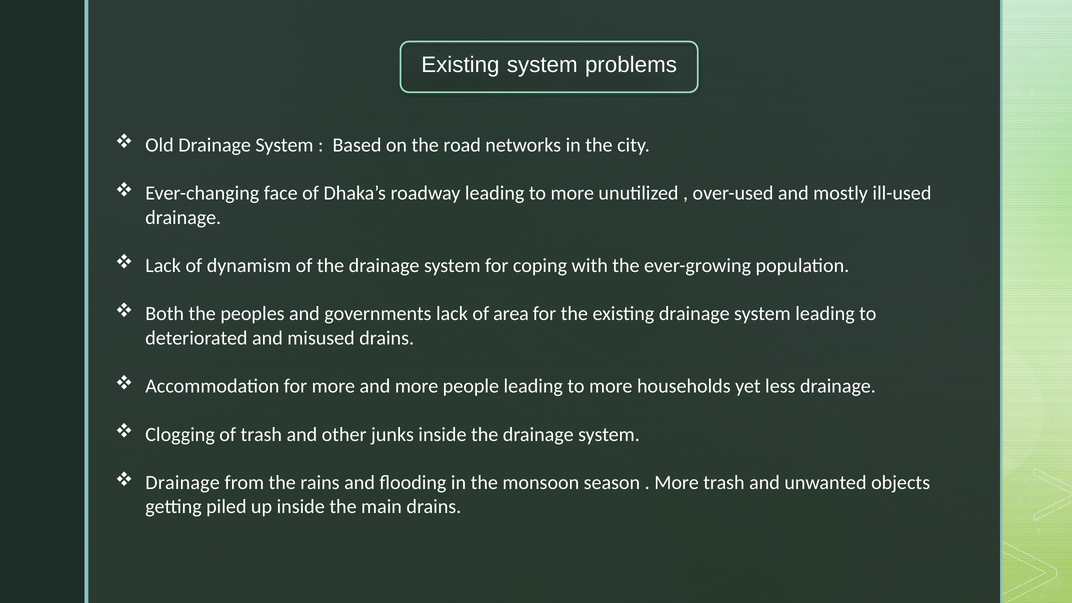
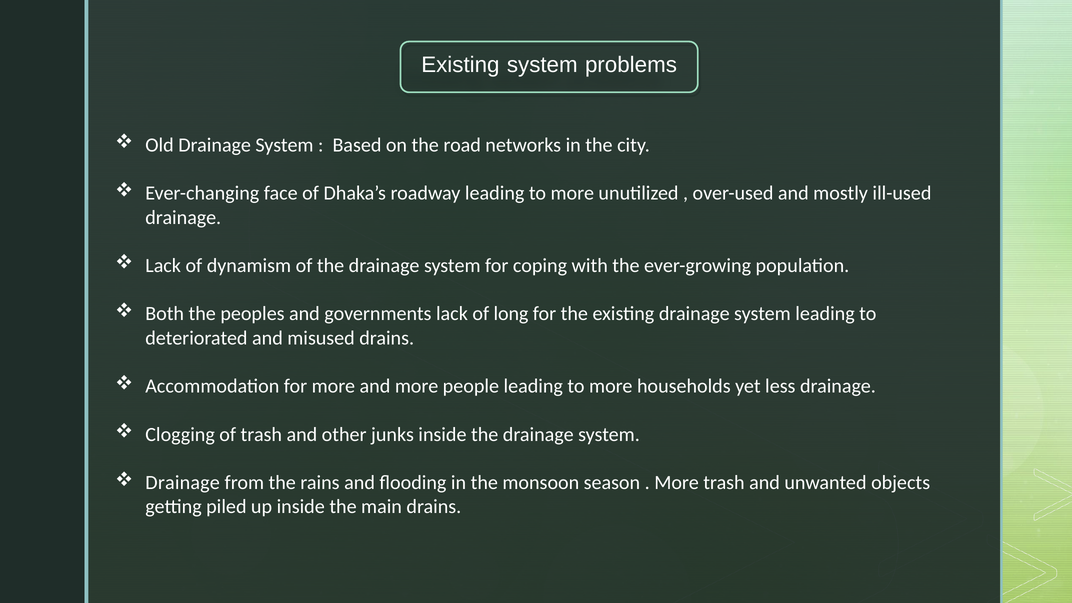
area: area -> long
